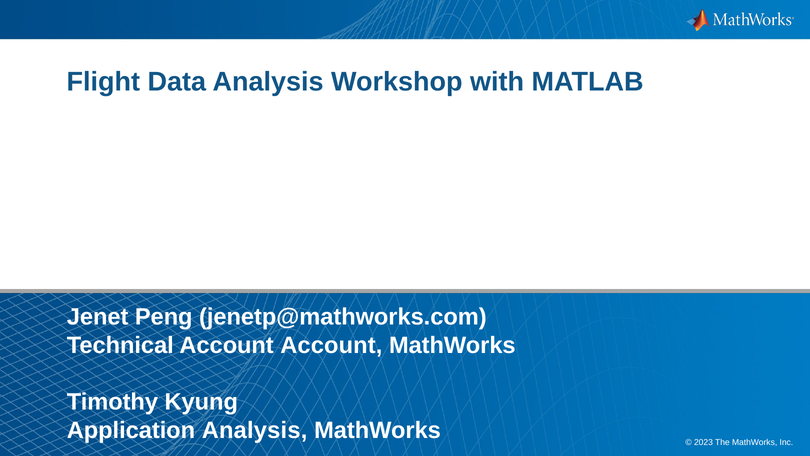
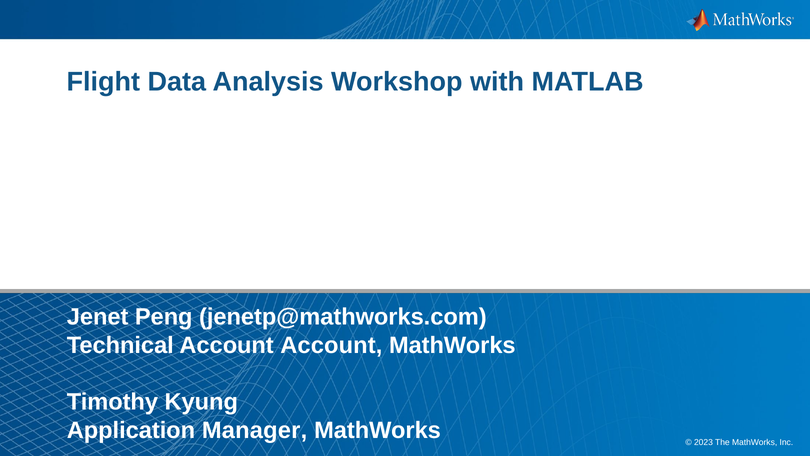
Application Analysis: Analysis -> Manager
